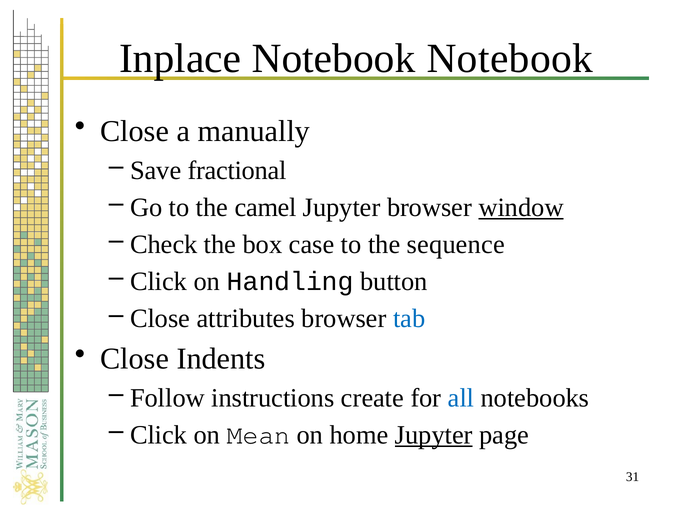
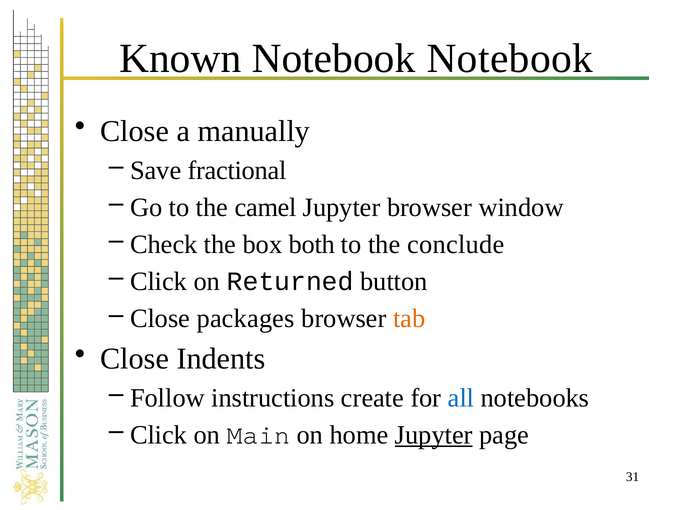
Inplace: Inplace -> Known
window underline: present -> none
case: case -> both
sequence: sequence -> conclude
Handling: Handling -> Returned
attributes: attributes -> packages
tab colour: blue -> orange
Mean: Mean -> Main
